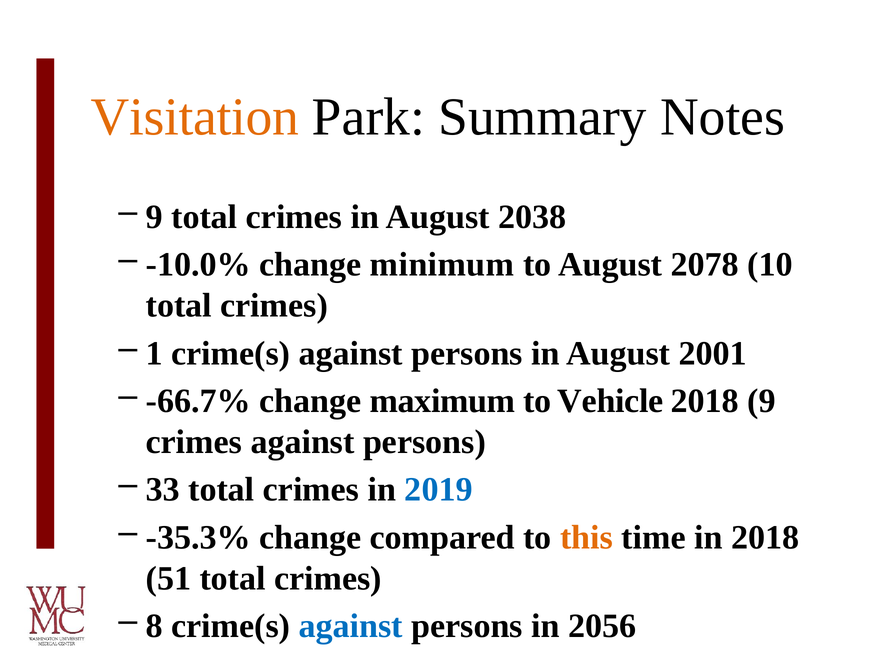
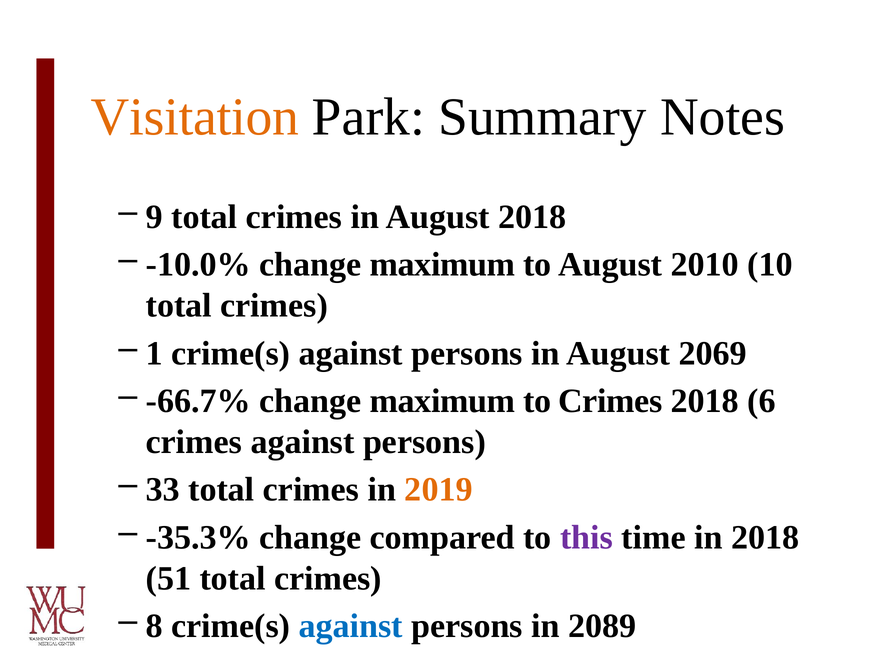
August 2038: 2038 -> 2018
minimum at (442, 265): minimum -> maximum
2078: 2078 -> 2010
2001: 2001 -> 2069
to Vehicle: Vehicle -> Crimes
9: 9 -> 6
2019 colour: blue -> orange
this at (587, 538) colour: orange -> purple
2056: 2056 -> 2089
